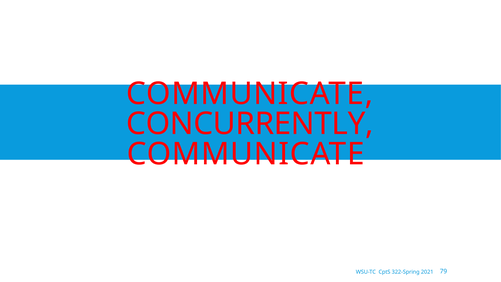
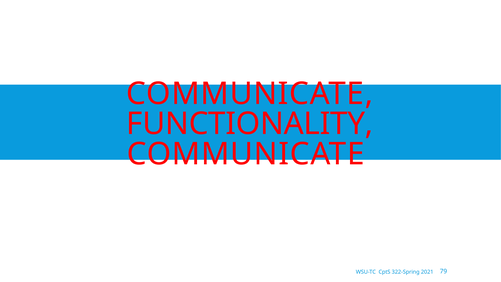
CONCURRENTLY: CONCURRENTLY -> FUNCTIONALITY
